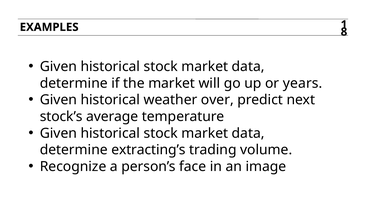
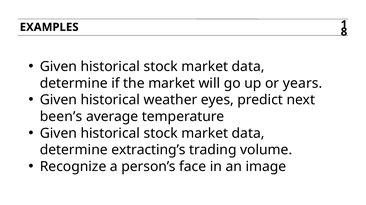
over: over -> eyes
stock’s: stock’s -> been’s
